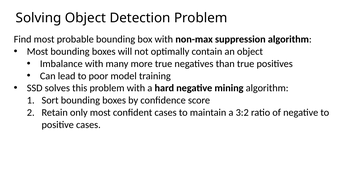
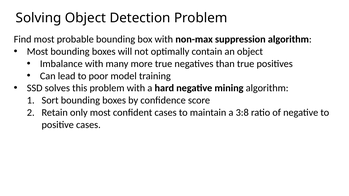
3:2: 3:2 -> 3:8
